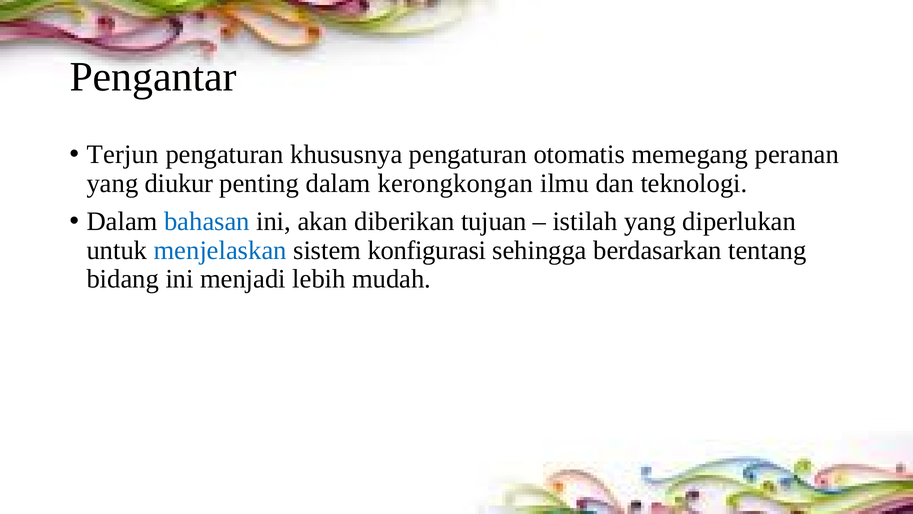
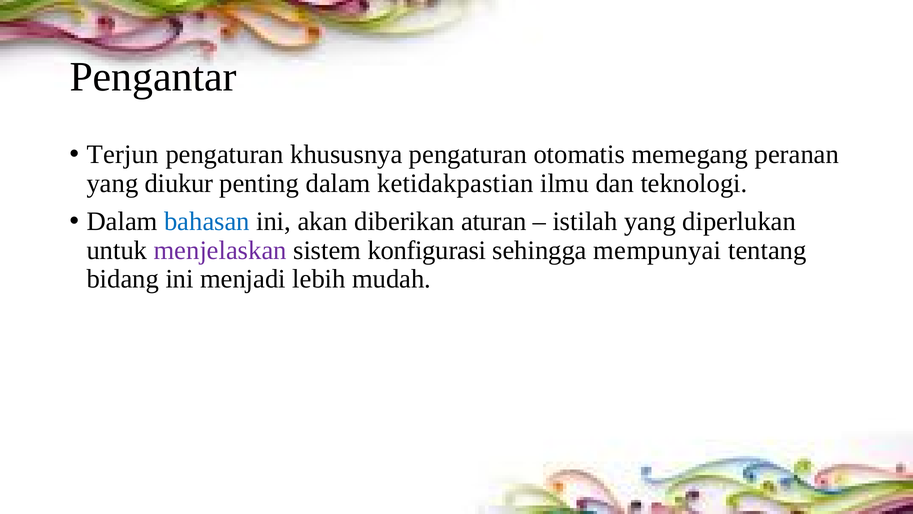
kerongkongan: kerongkongan -> ketidakpastian
tujuan: tujuan -> aturan
menjelaskan colour: blue -> purple
berdasarkan: berdasarkan -> mempunyai
